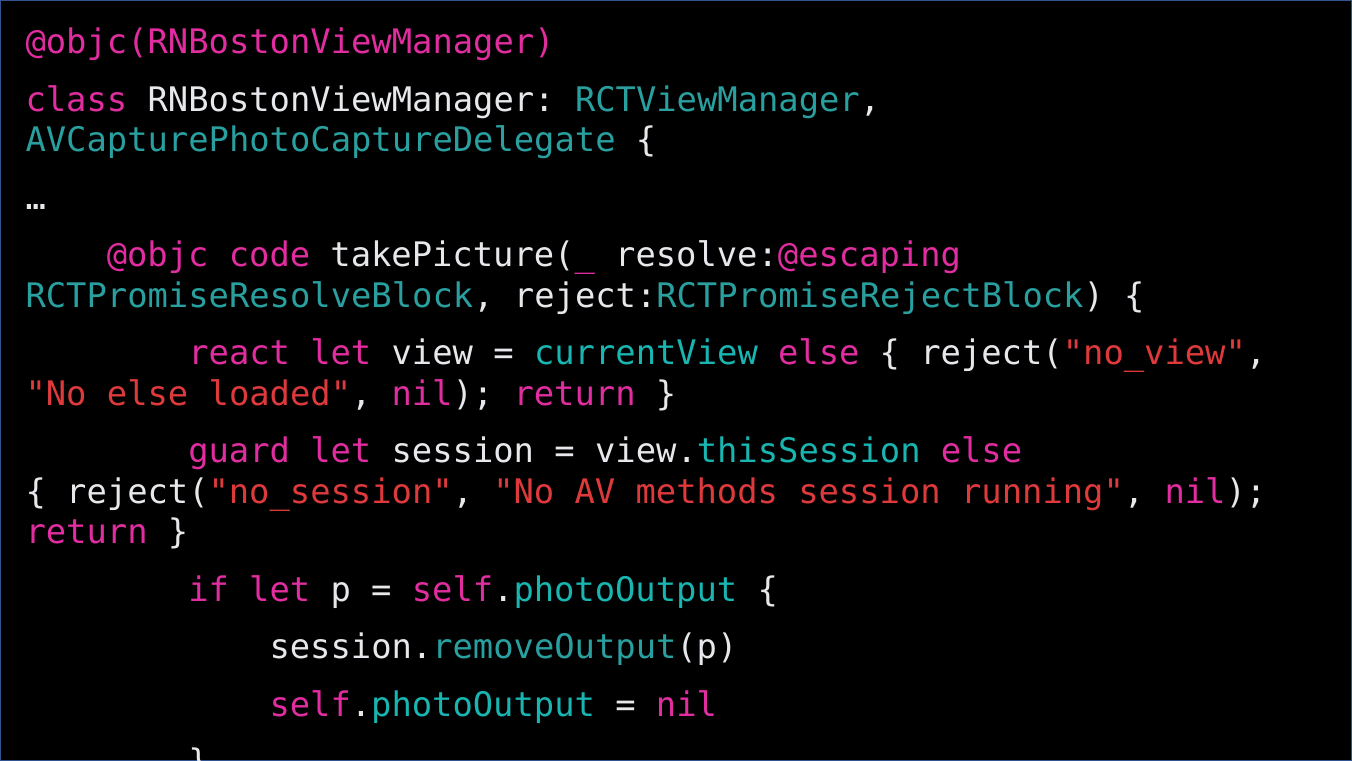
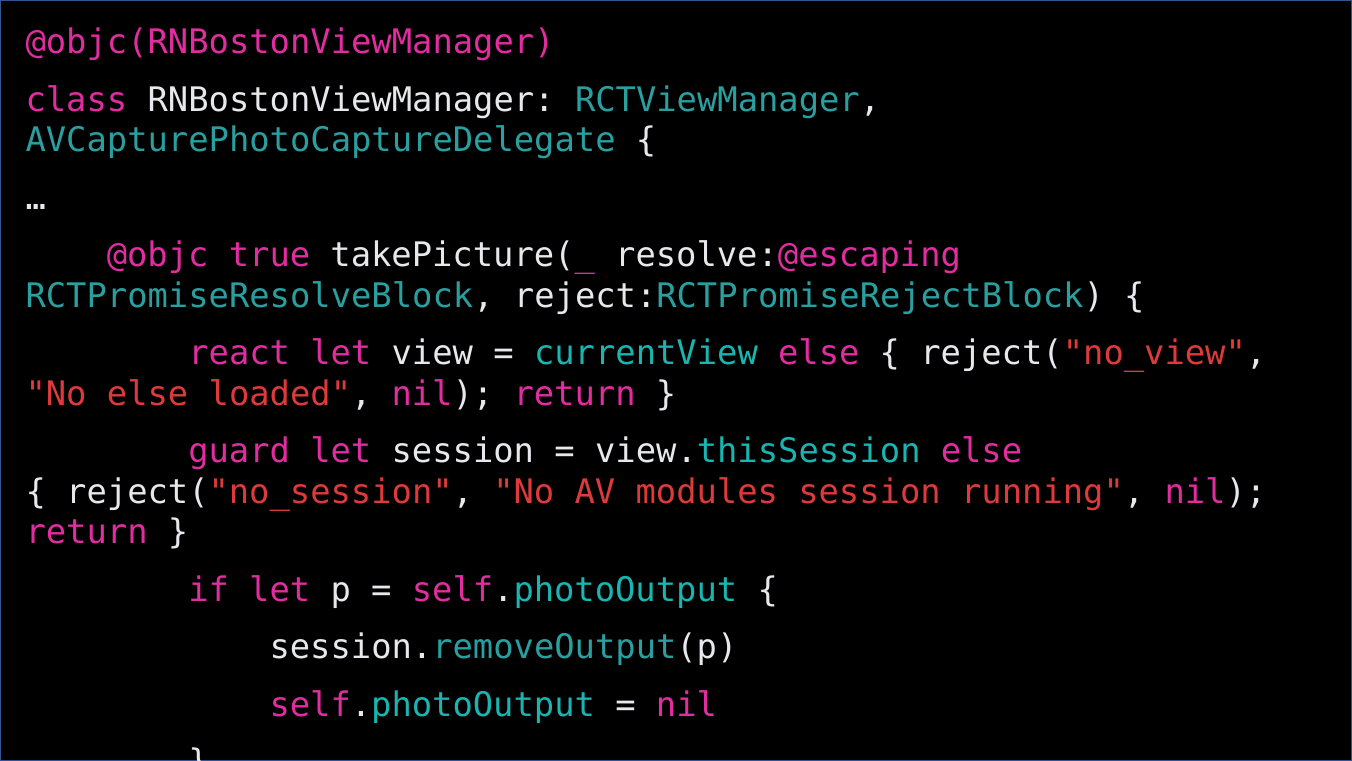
code: code -> true
methods: methods -> modules
